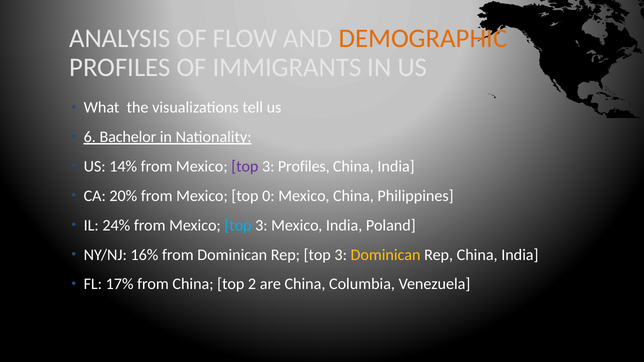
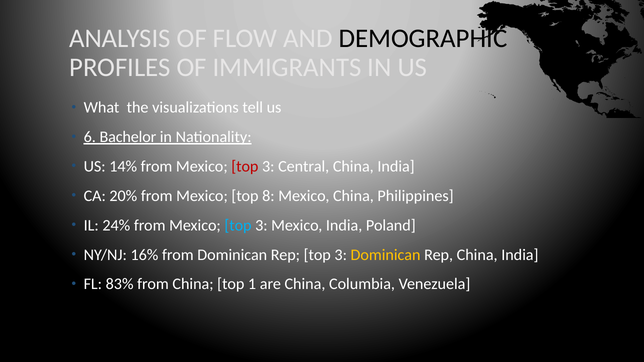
DEMOGRAPHIC colour: orange -> black
top at (245, 167) colour: purple -> red
3 Profiles: Profiles -> Central
0: 0 -> 8
17%: 17% -> 83%
2: 2 -> 1
